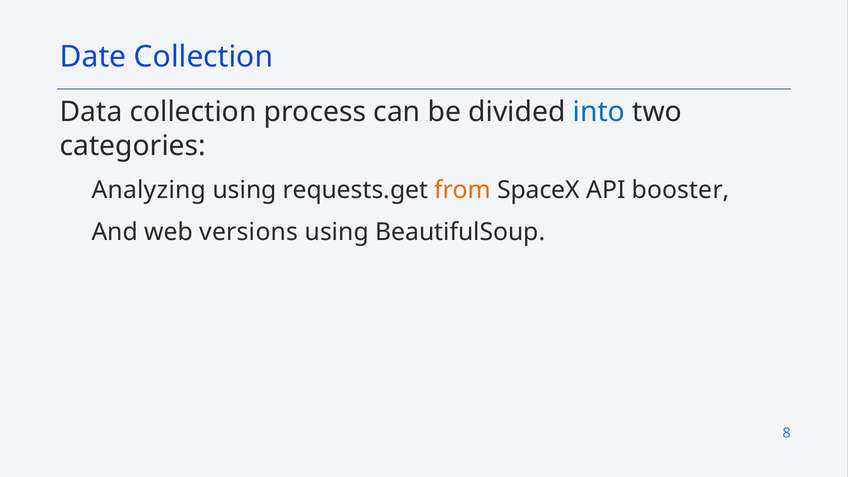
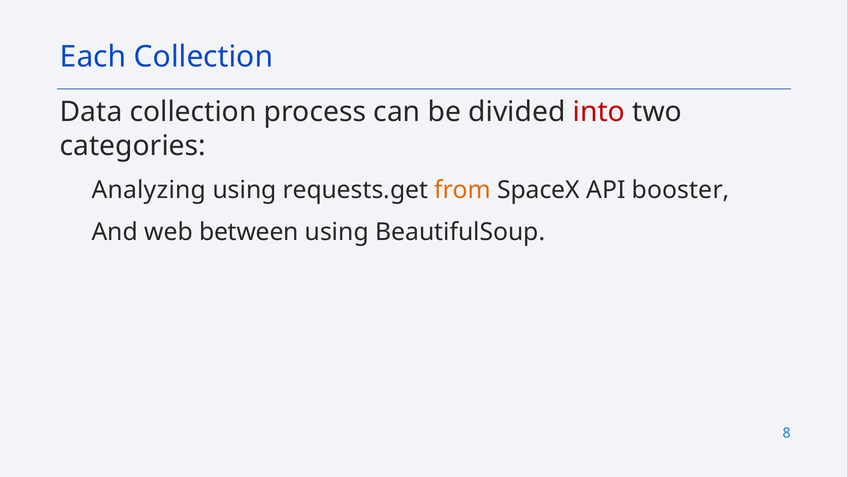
Date: Date -> Each
into colour: blue -> red
versions: versions -> between
